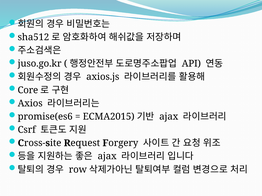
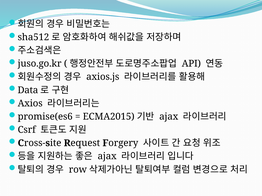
Core: Core -> Data
